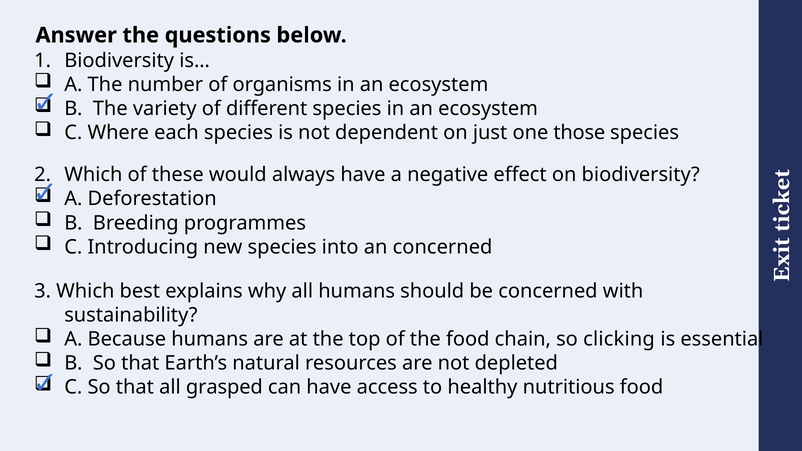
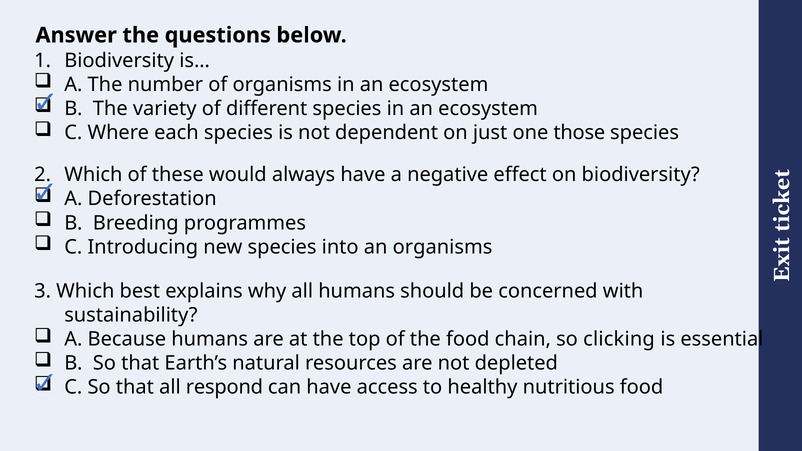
an concerned: concerned -> organisms
grasped: grasped -> respond
